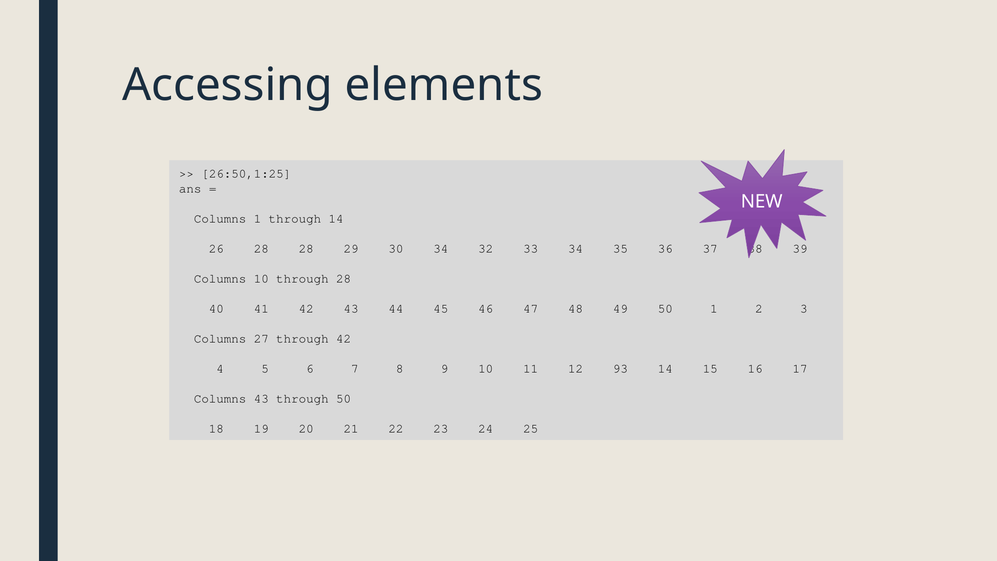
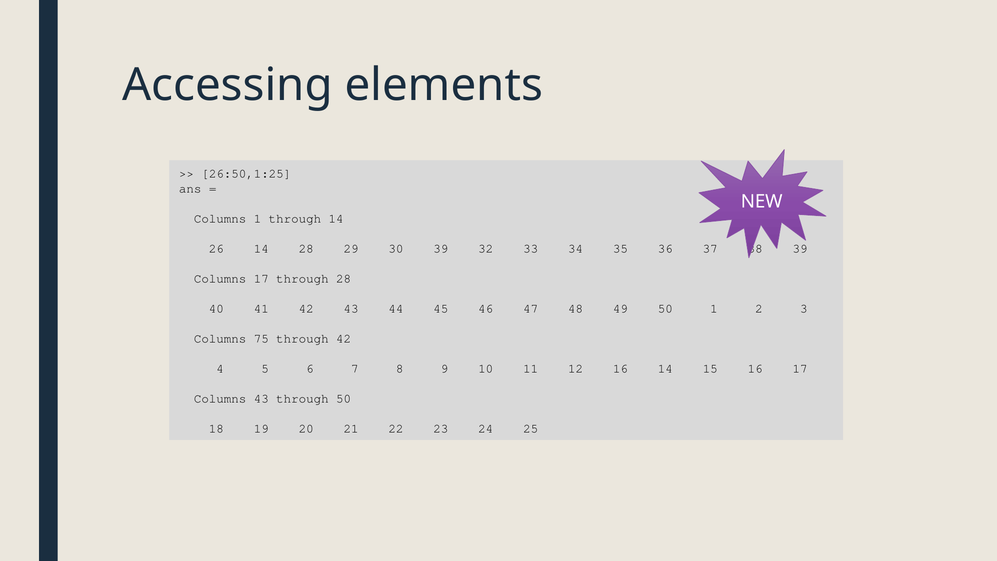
26 28: 28 -> 14
30 34: 34 -> 39
Columns 10: 10 -> 17
27: 27 -> 75
12 93: 93 -> 16
